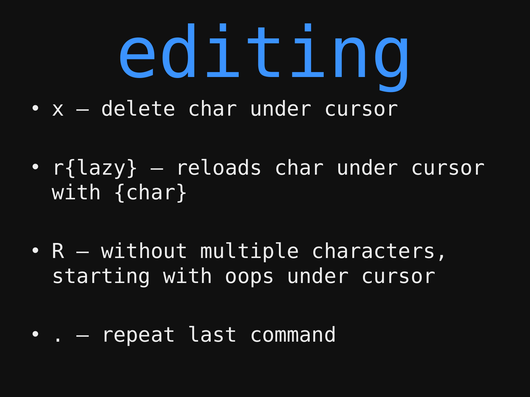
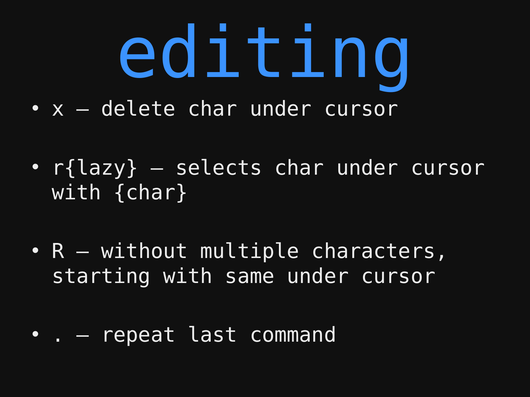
reloads: reloads -> selects
oops: oops -> same
